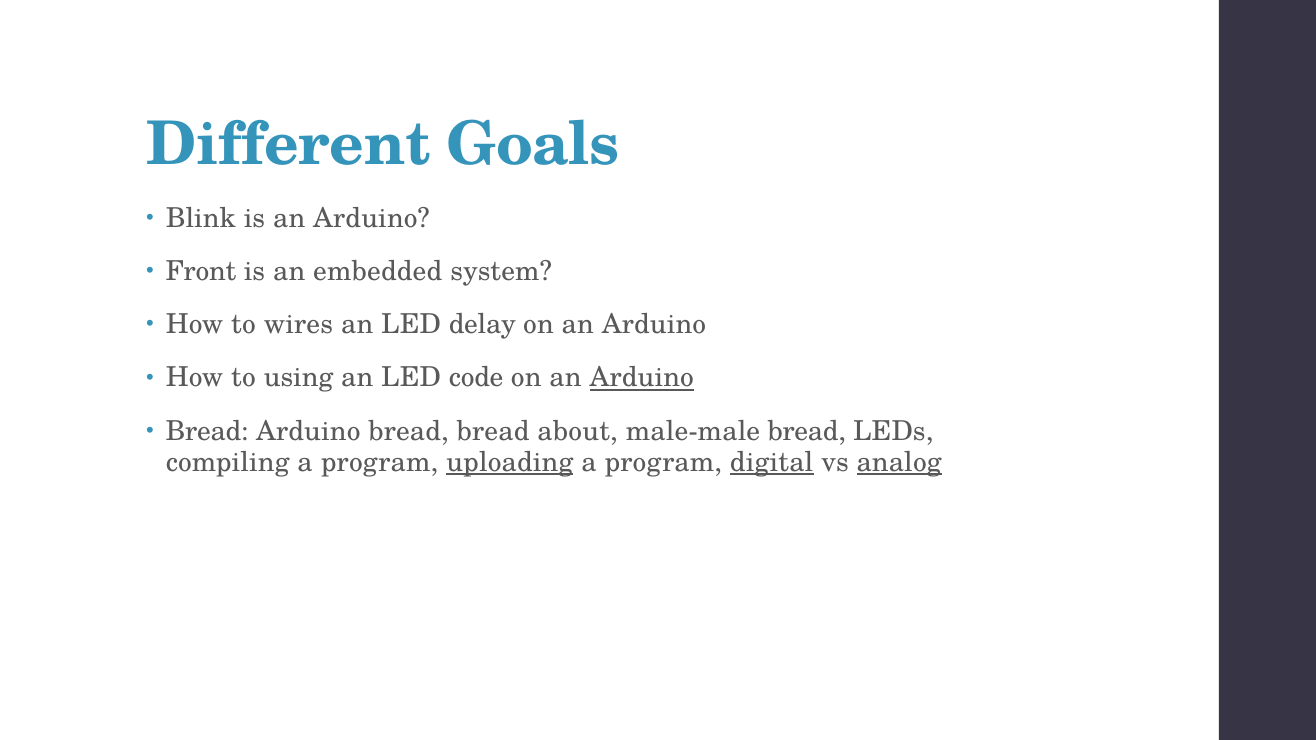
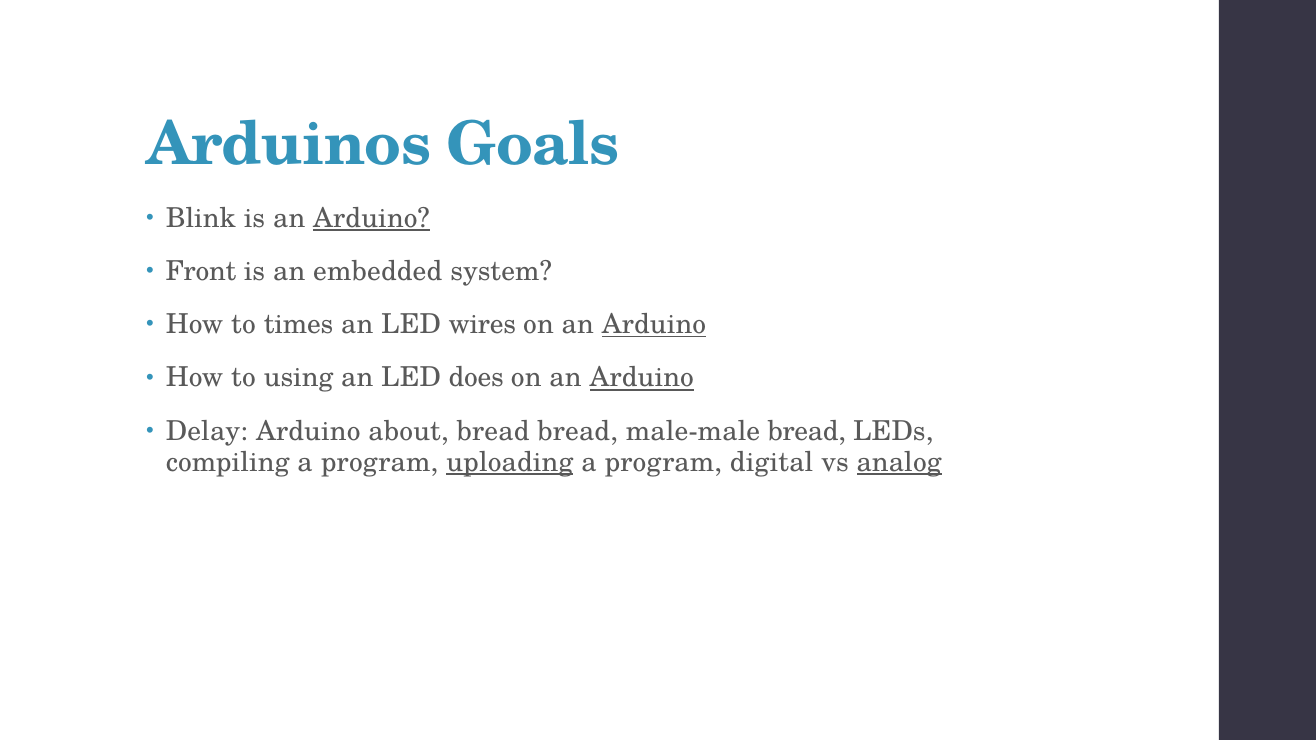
Different: Different -> Arduinos
Arduino at (372, 218) underline: none -> present
wires: wires -> times
delay: delay -> wires
Arduino at (654, 325) underline: none -> present
code: code -> does
Bread at (207, 431): Bread -> Delay
Arduino bread: bread -> about
bread about: about -> bread
digital underline: present -> none
